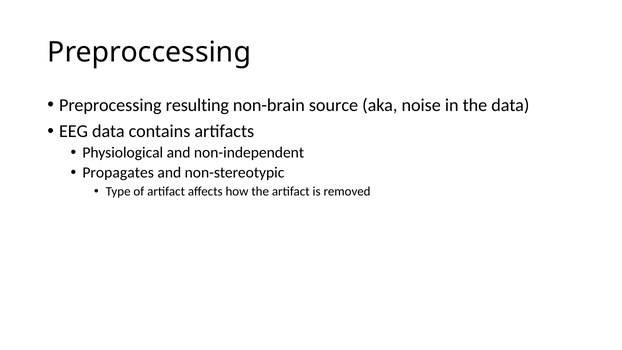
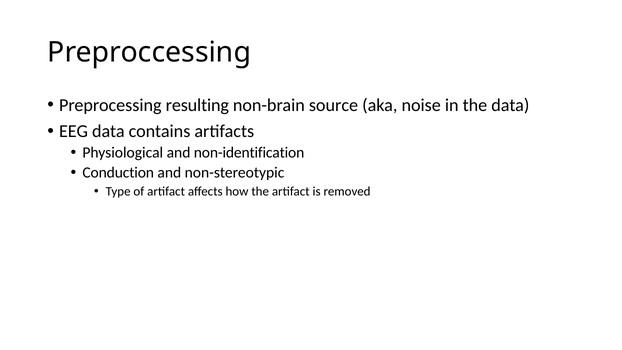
non-independent: non-independent -> non-identification
Propagates: Propagates -> Conduction
